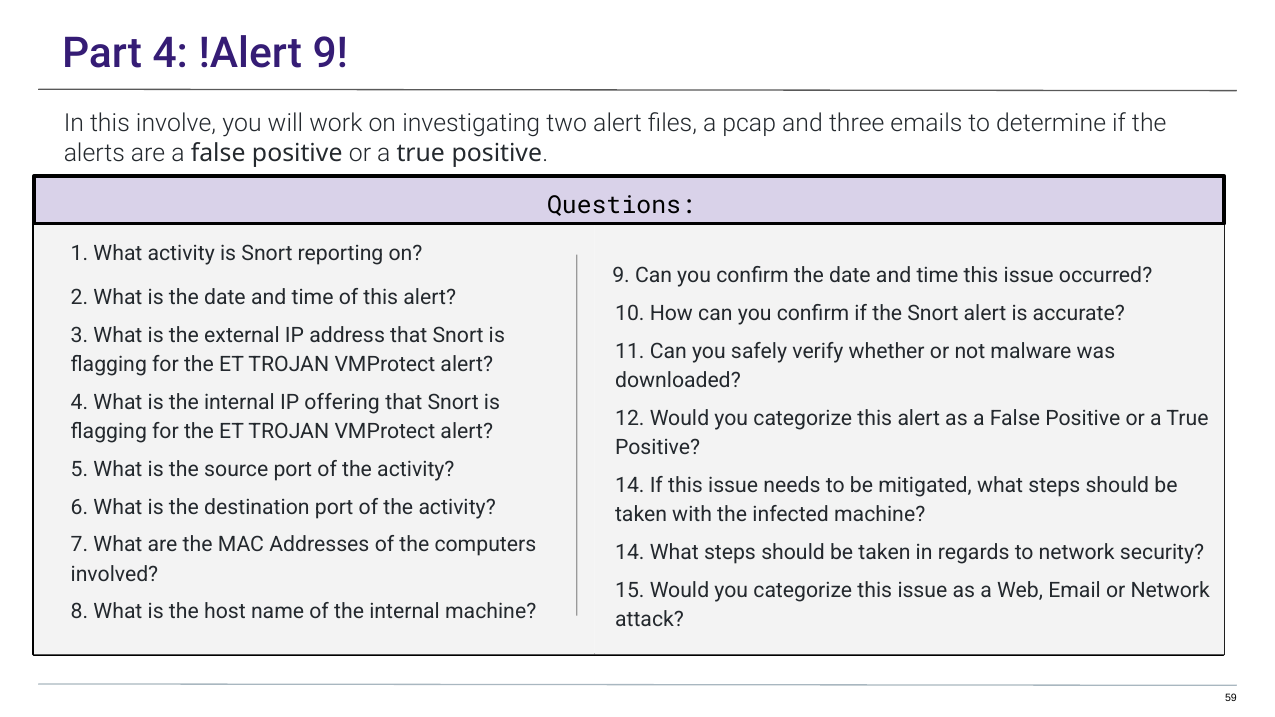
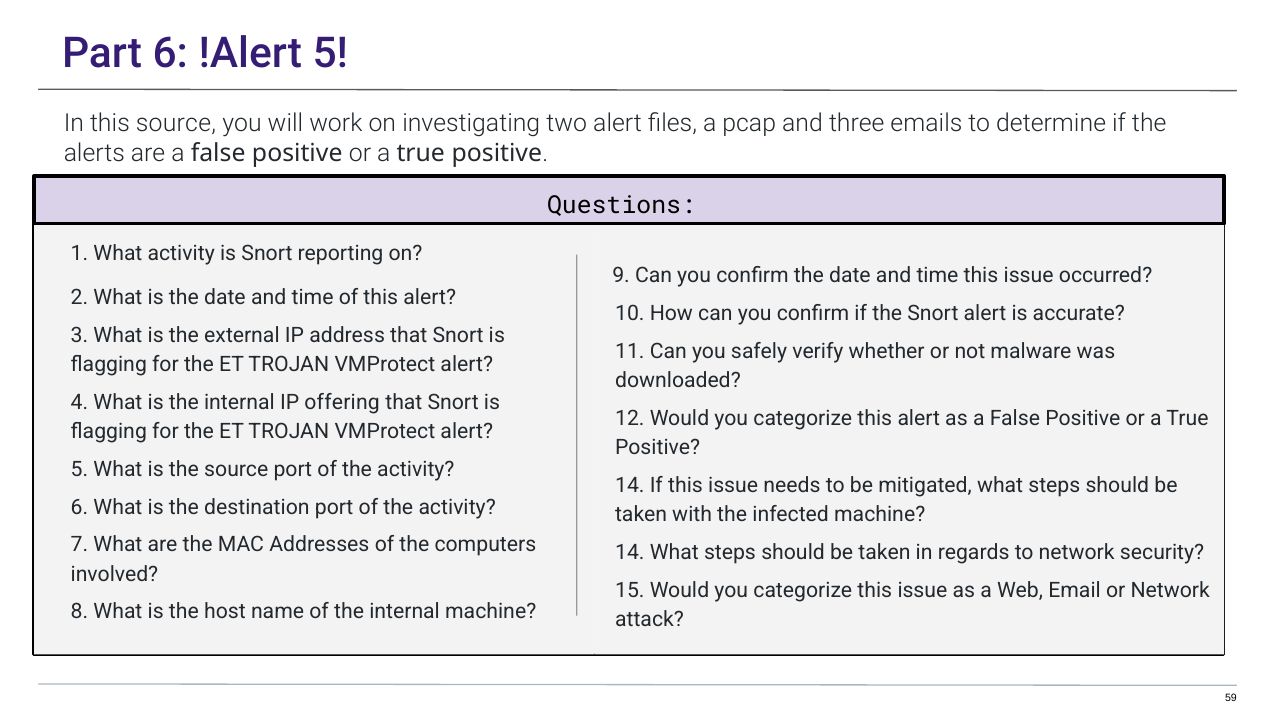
Part 4: 4 -> 6
!Alert 9: 9 -> 5
this involve: involve -> source
